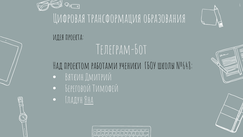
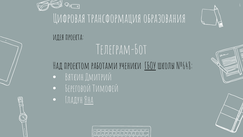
ГБОУ underline: none -> present
